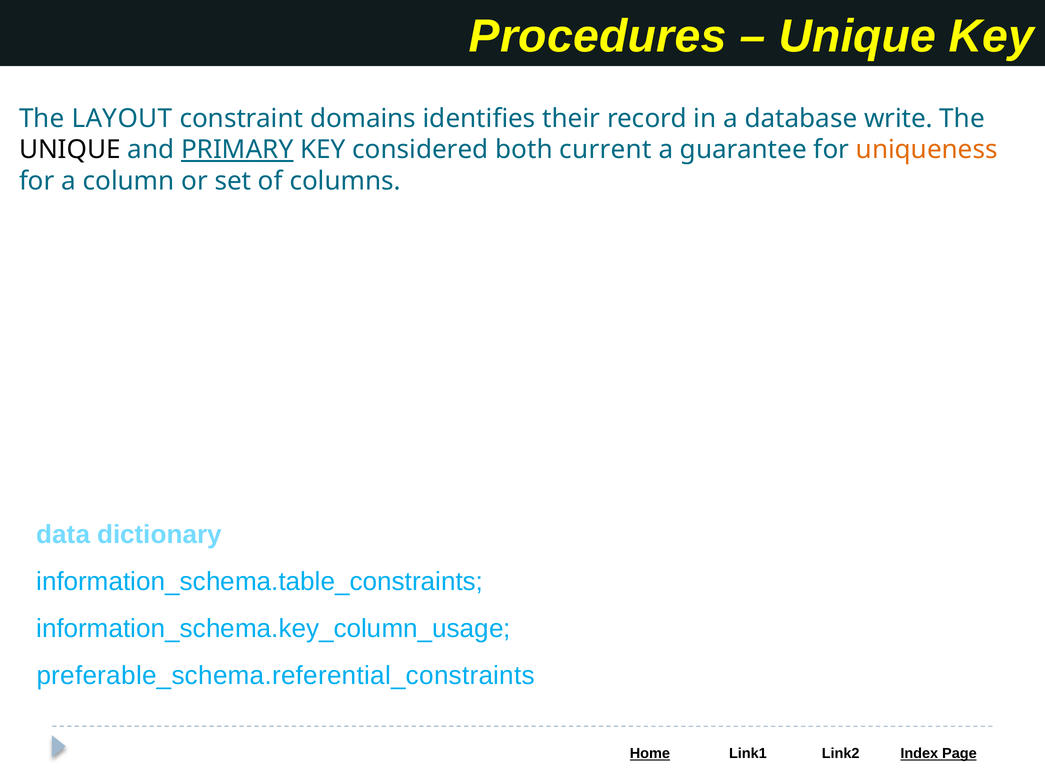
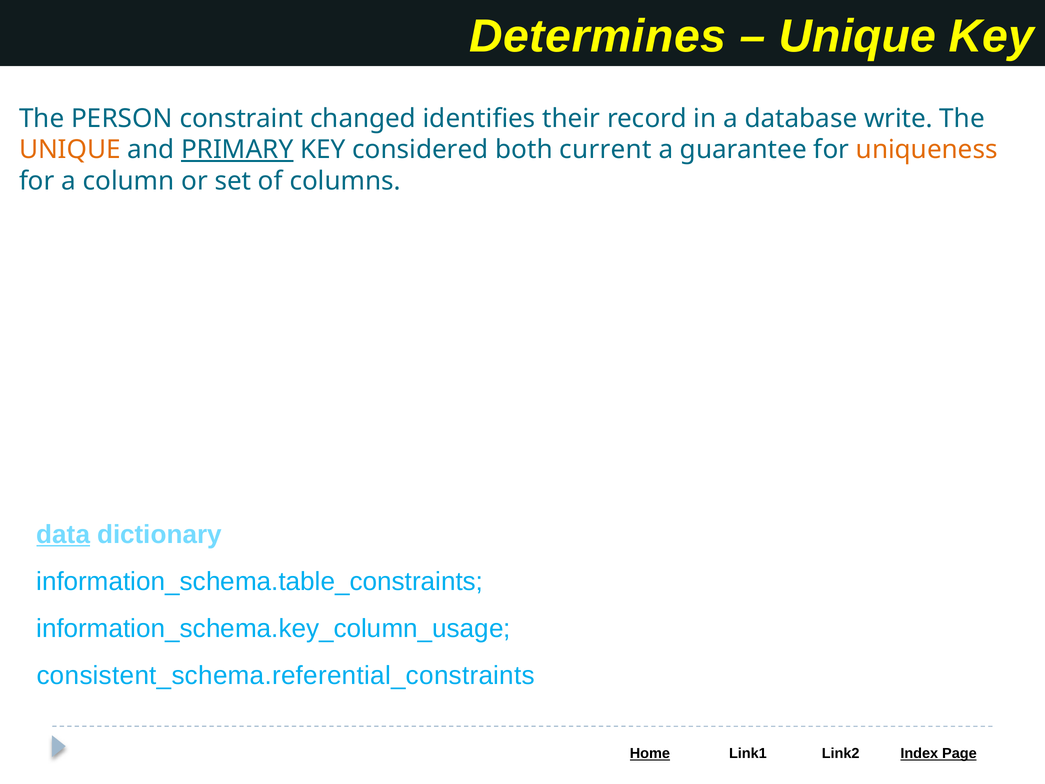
Procedures: Procedures -> Determines
LAYOUT: LAYOUT -> PERSON
domains: domains -> changed
UNIQUE at (70, 150) colour: black -> orange
data underline: none -> present
preferable_schema.referential_constraints: preferable_schema.referential_constraints -> consistent_schema.referential_constraints
